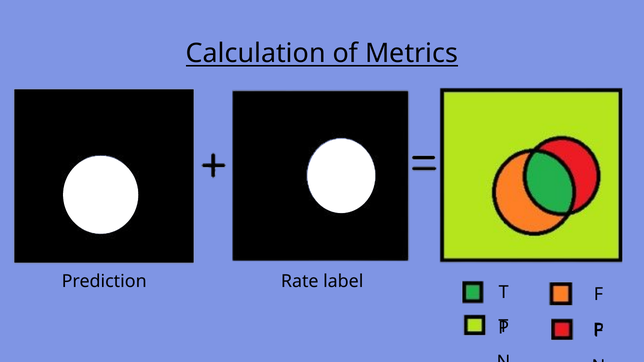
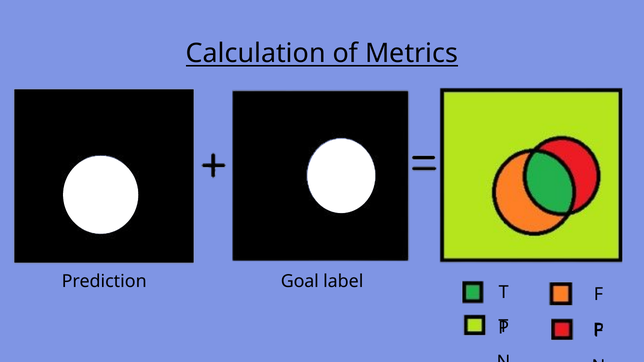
Rate: Rate -> Goal
